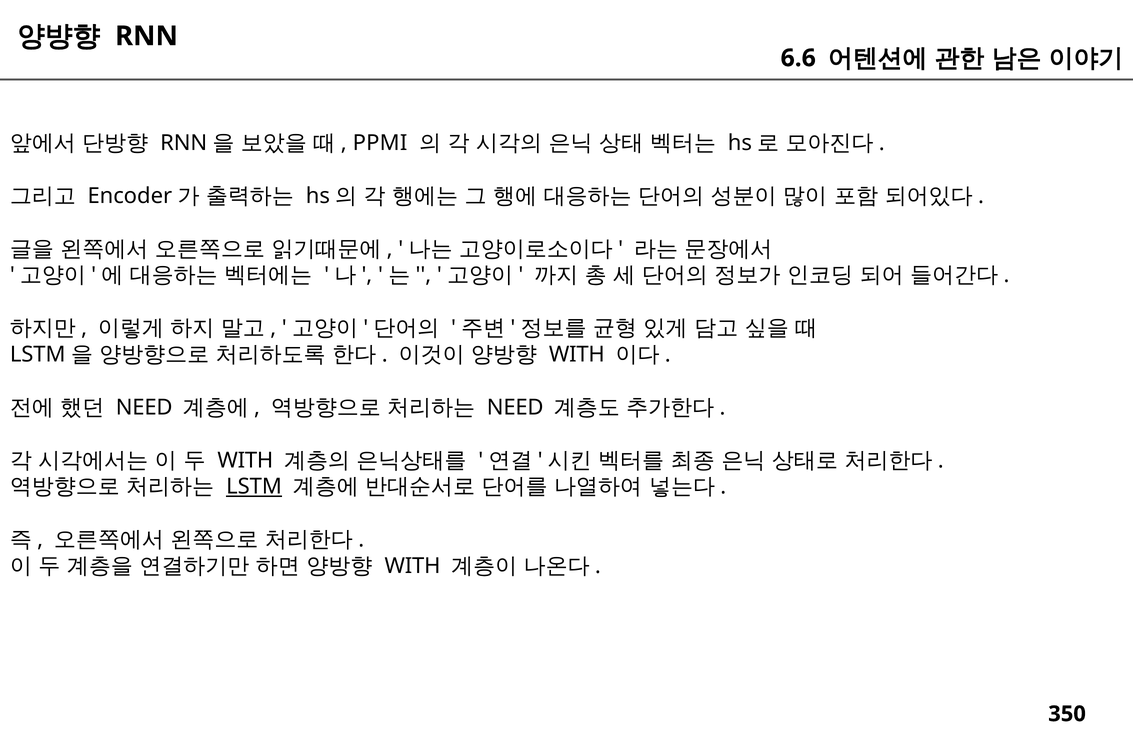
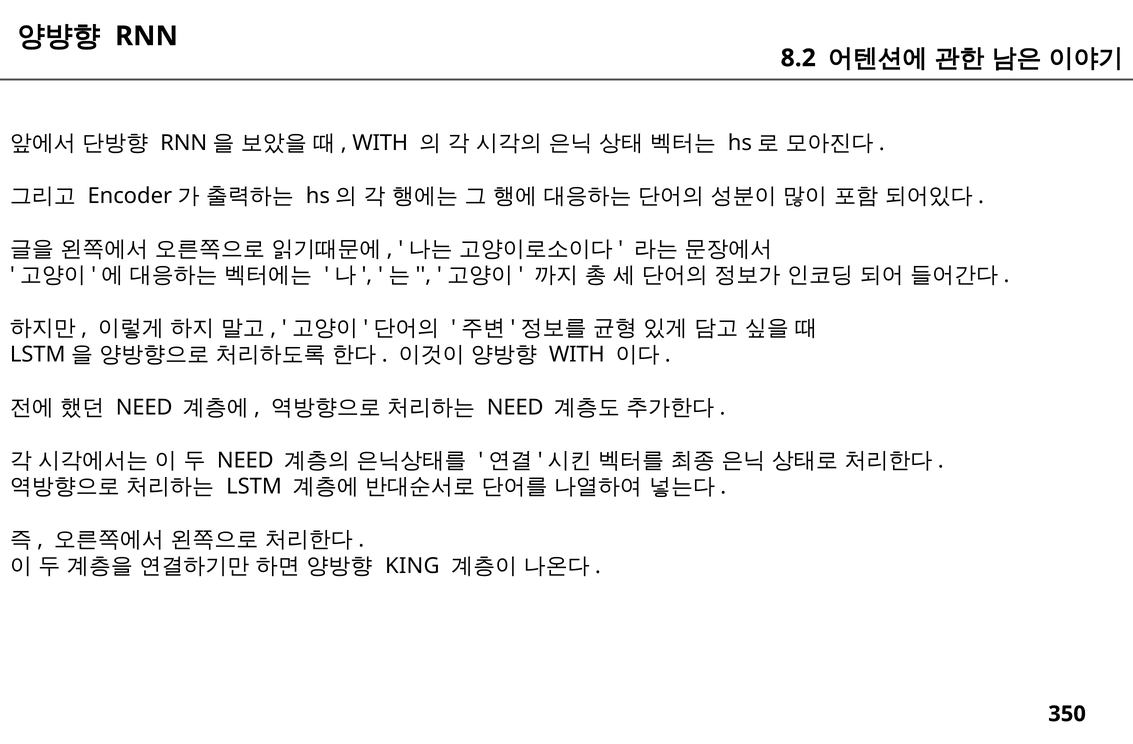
6.6: 6.6 -> 8.2
PPMI at (380, 143): PPMI -> WITH
WITH at (245, 460): WITH -> NEED
LSTM underline: present -> none
WITH at (413, 566): WITH -> KING
